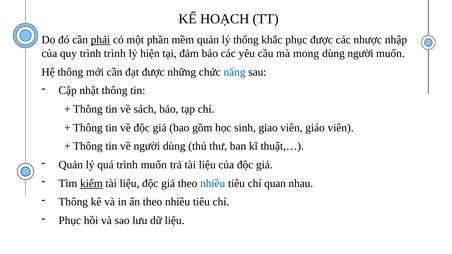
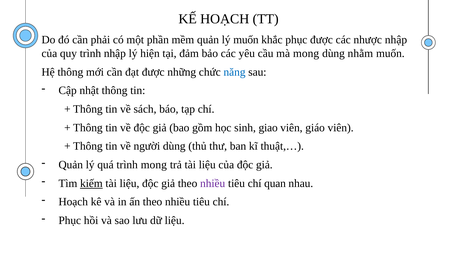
phải underline: present -> none
lý thống: thống -> muốn
trình trình: trình -> nhập
dùng người: người -> nhằm
trình muốn: muốn -> mong
nhiều at (213, 184) colour: blue -> purple
Thông at (73, 202): Thông -> Hoạch
